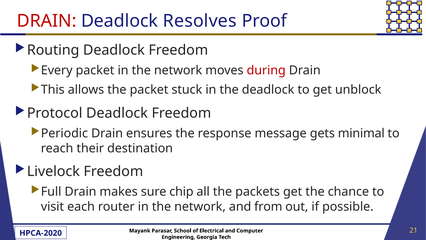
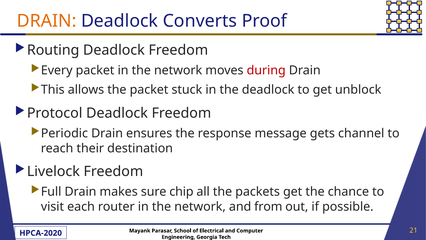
DRAIN at (47, 21) colour: red -> orange
Resolves: Resolves -> Converts
minimal: minimal -> channel
